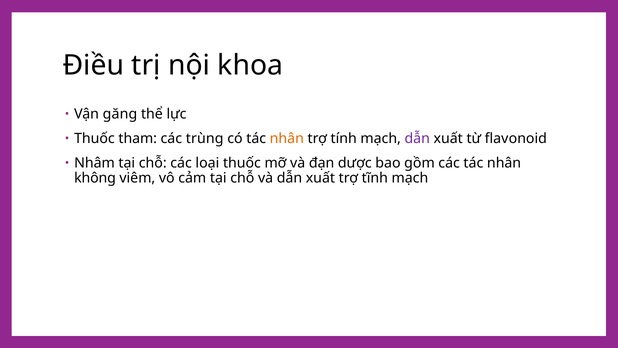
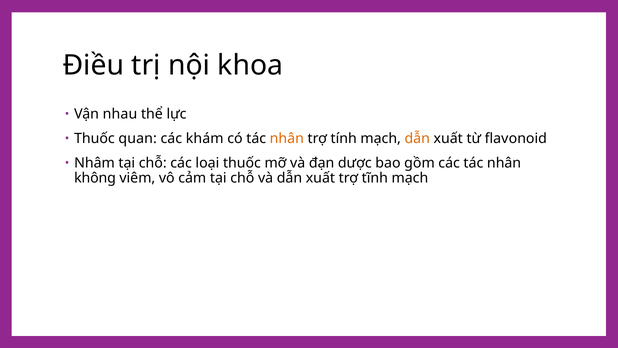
găng: găng -> nhau
tham: tham -> quan
trùng: trùng -> khám
dẫn at (417, 138) colour: purple -> orange
